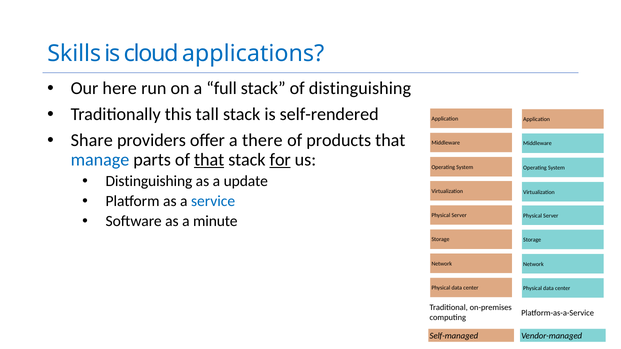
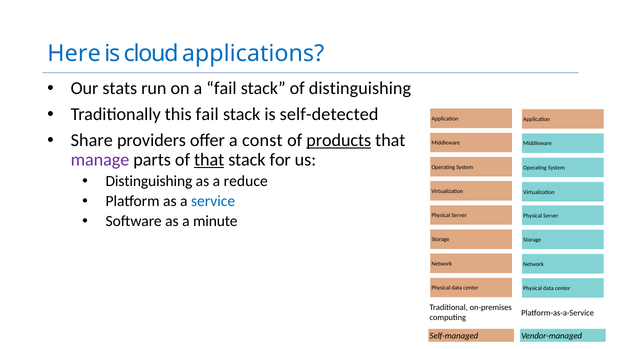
Skills: Skills -> Here
here: here -> stats
a full: full -> fail
this tall: tall -> fail
self-rendered: self-rendered -> self-detected
there: there -> const
products underline: none -> present
manage colour: blue -> purple
for underline: present -> none
update: update -> reduce
